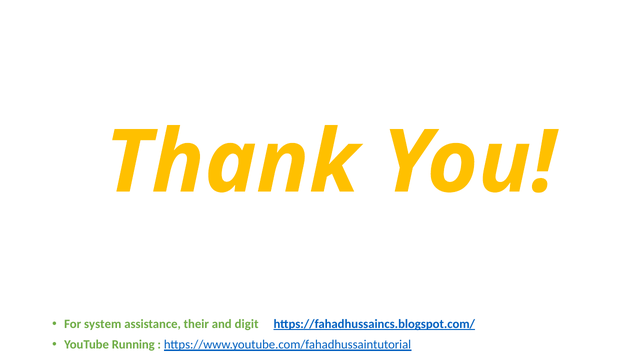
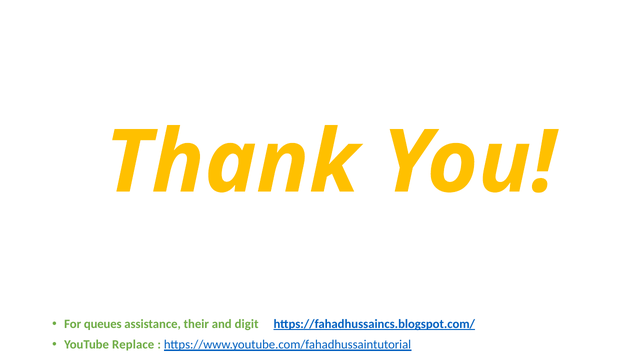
system: system -> queues
Running: Running -> Replace
